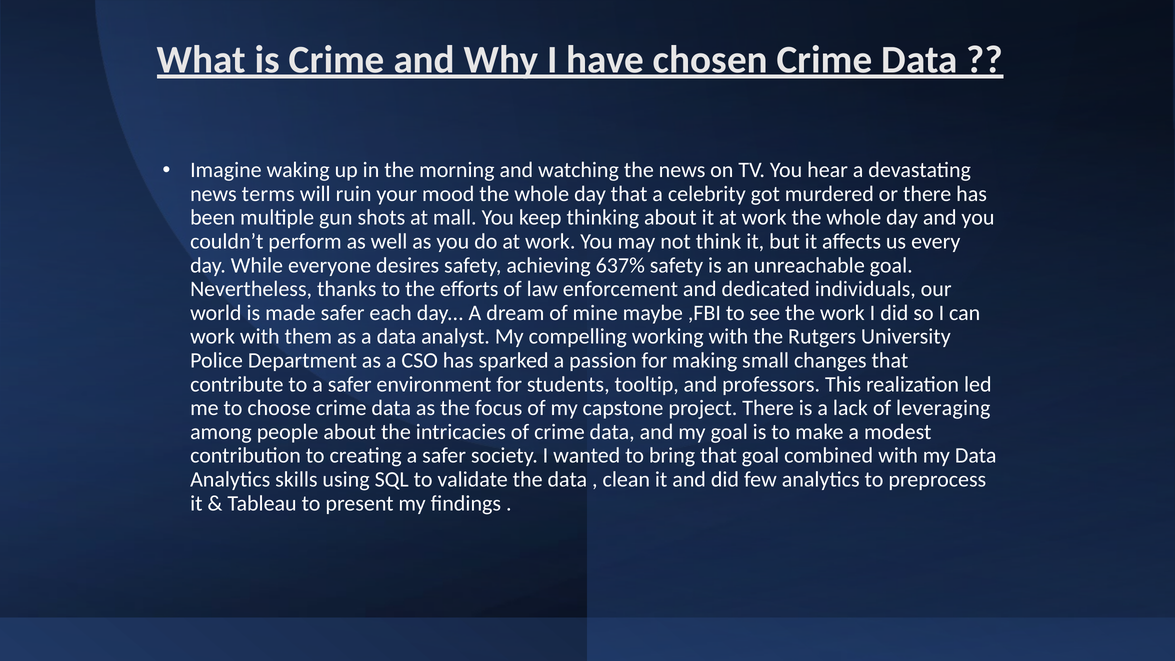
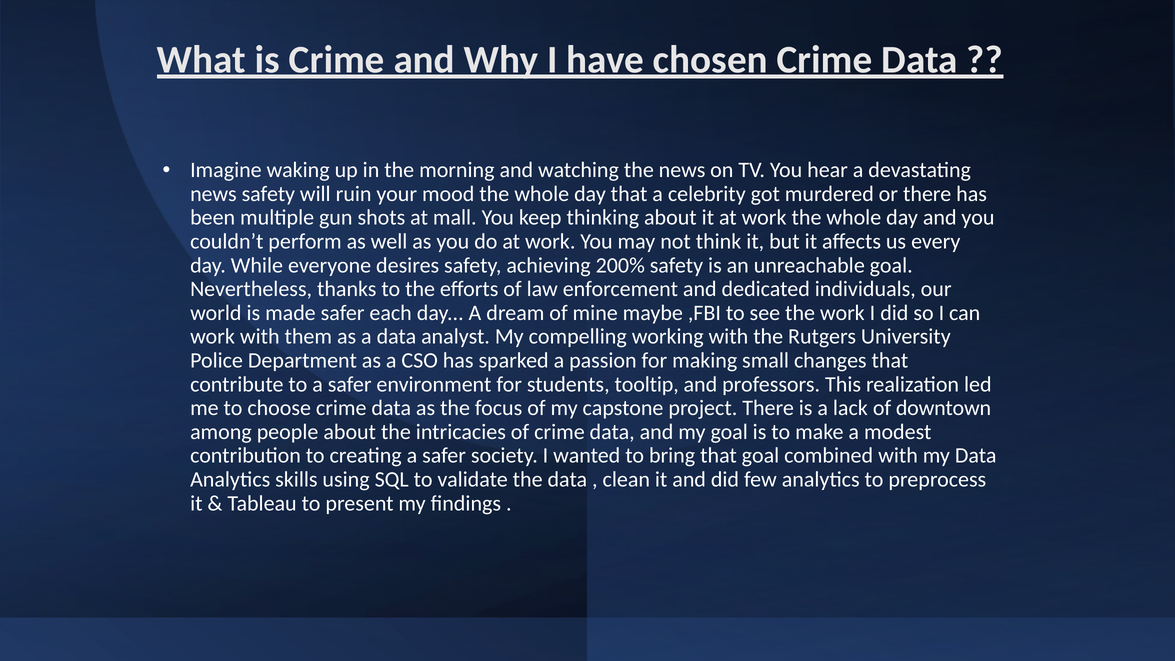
news terms: terms -> safety
637%: 637% -> 200%
leveraging: leveraging -> downtown
